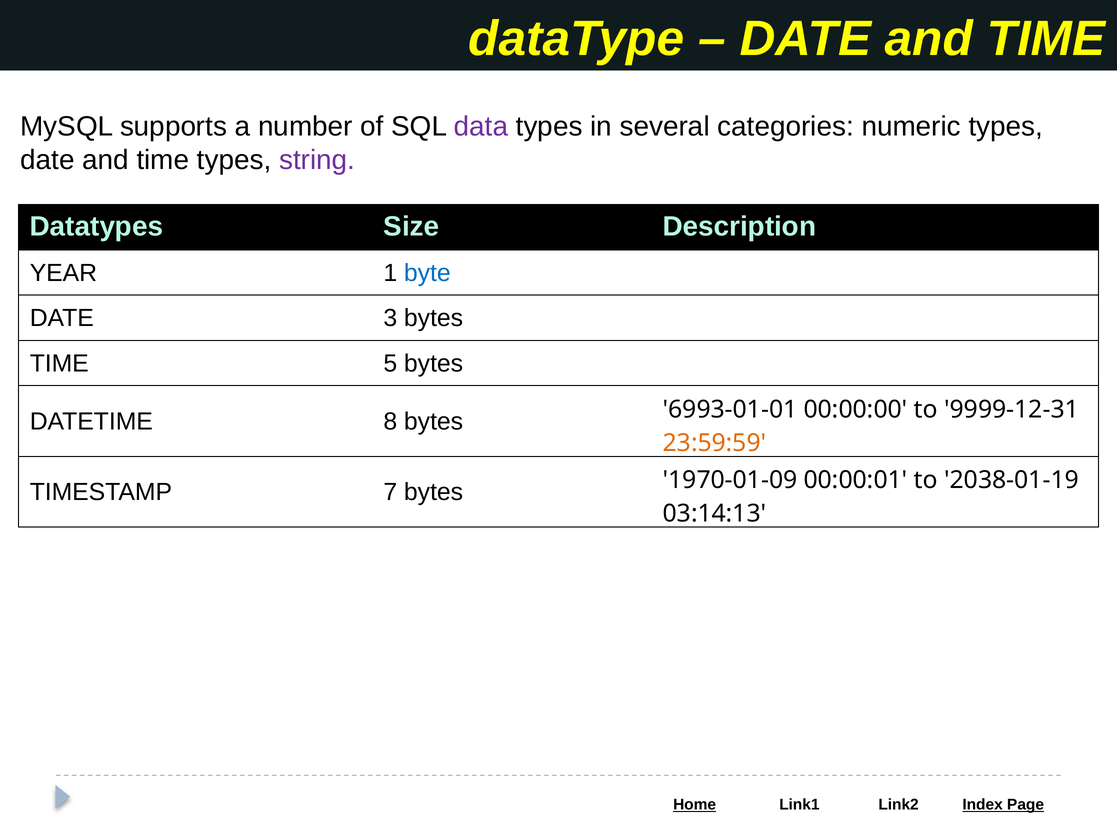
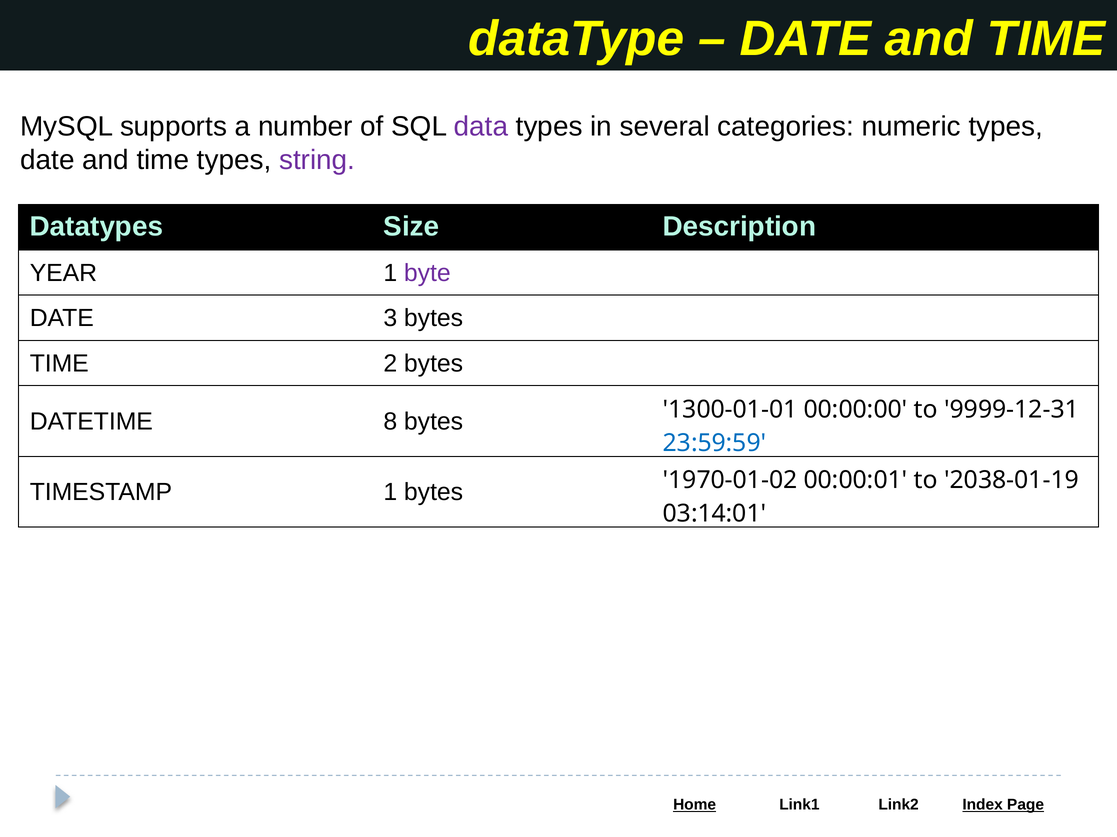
byte colour: blue -> purple
5: 5 -> 2
6993-01-01: 6993-01-01 -> 1300-01-01
23:59:59 colour: orange -> blue
TIMESTAMP 7: 7 -> 1
1970-01-09: 1970-01-09 -> 1970-01-02
03:14:13: 03:14:13 -> 03:14:01
